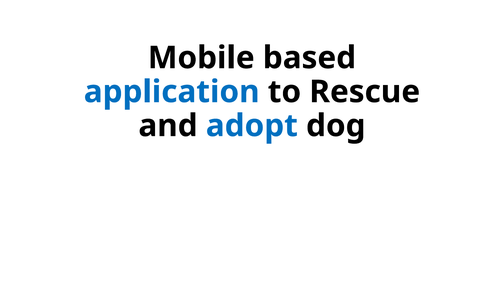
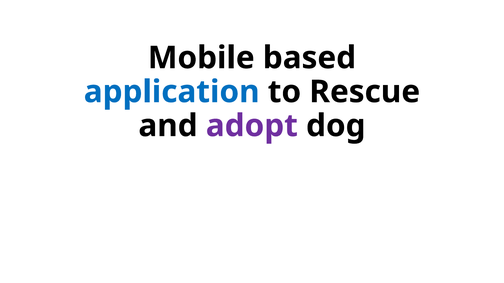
adopt colour: blue -> purple
